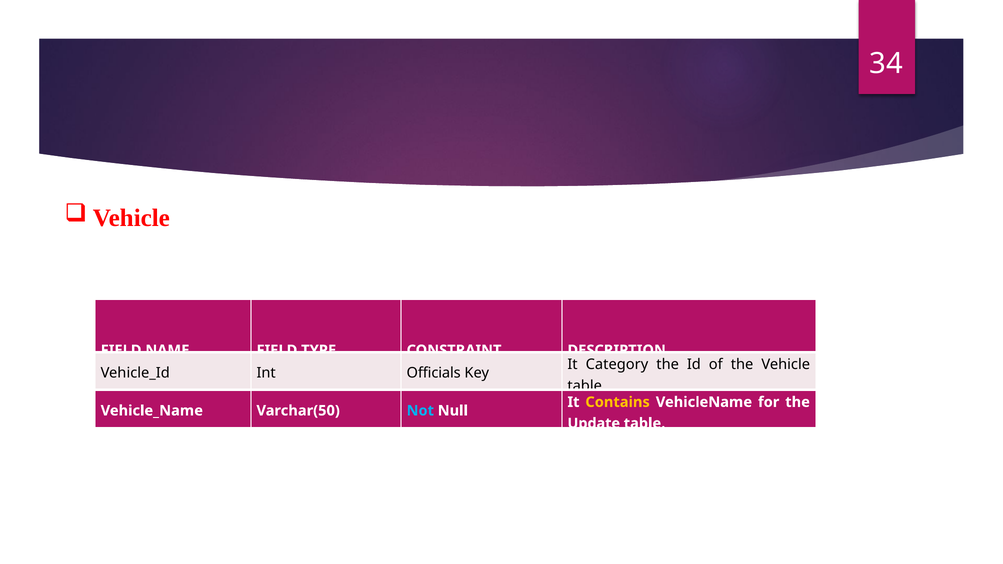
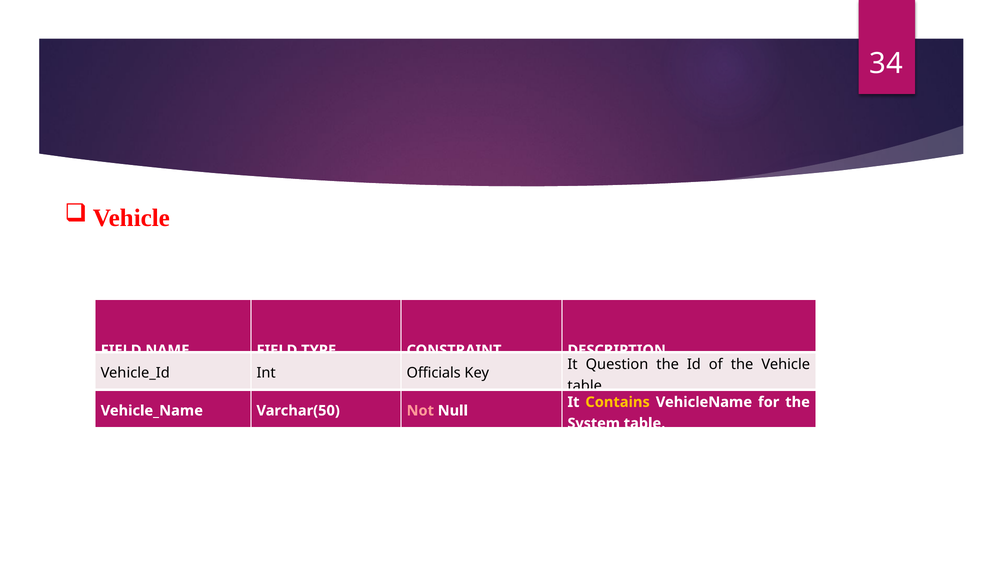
Category: Category -> Question
Not colour: light blue -> pink
Update: Update -> System
